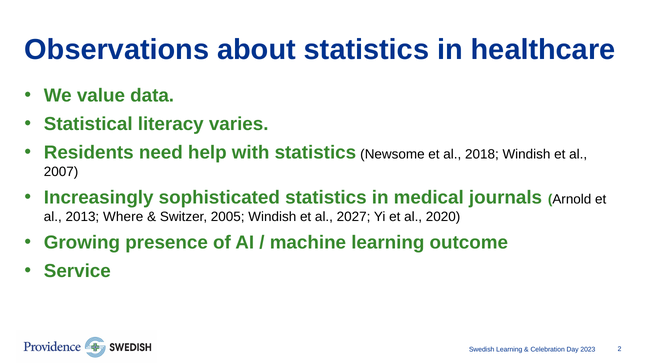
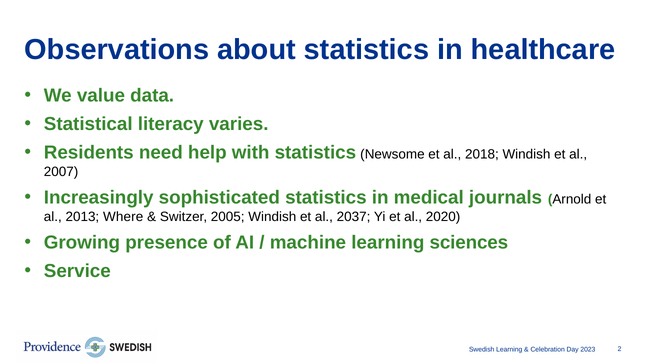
2027: 2027 -> 2037
outcome: outcome -> sciences
